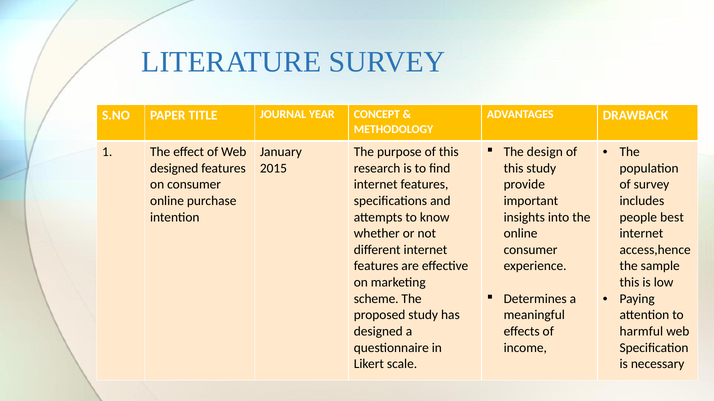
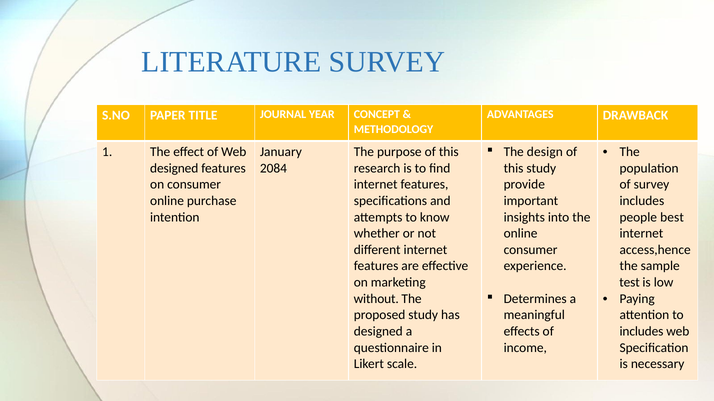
2015: 2015 -> 2084
this at (629, 283): this -> test
scheme: scheme -> without
harmful at (641, 332): harmful -> includes
